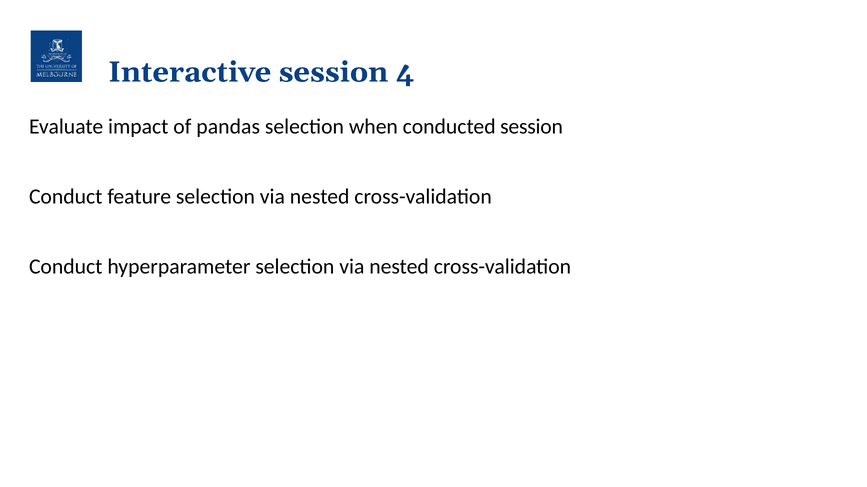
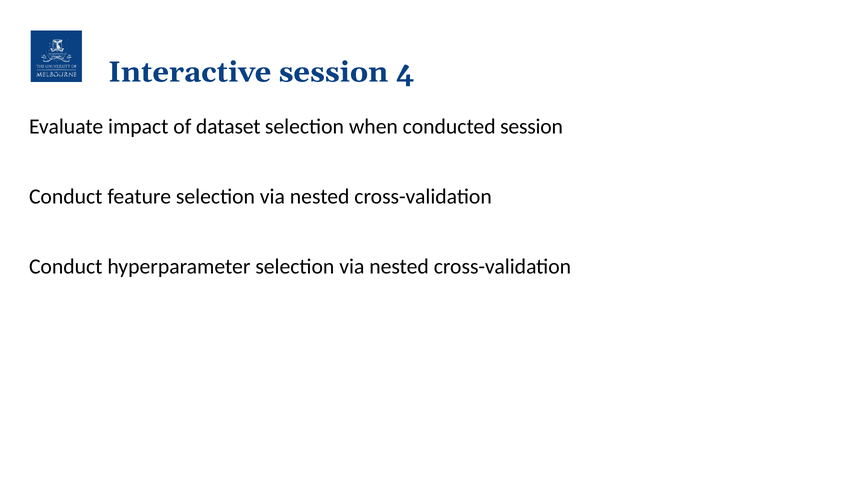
pandas: pandas -> dataset
